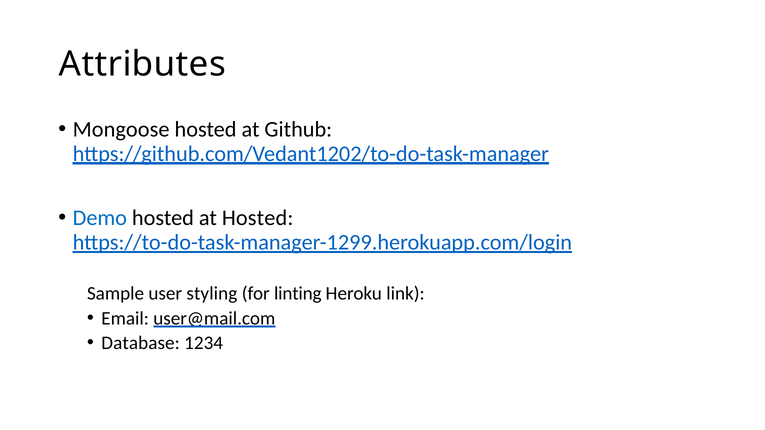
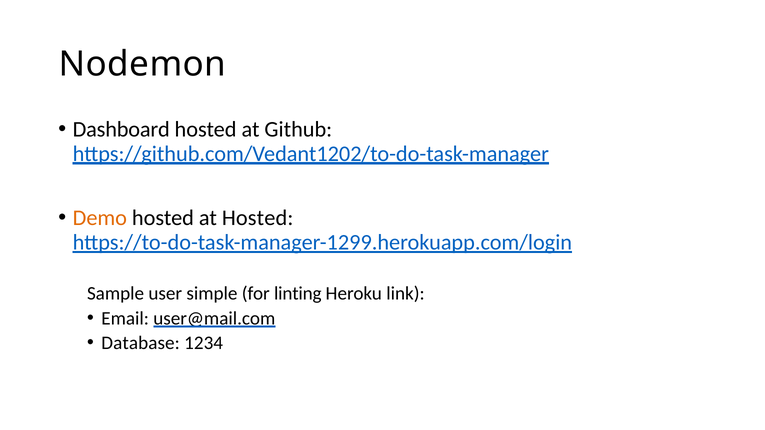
Attributes: Attributes -> Nodemon
Mongoose: Mongoose -> Dashboard
Demo colour: blue -> orange
styling: styling -> simple
